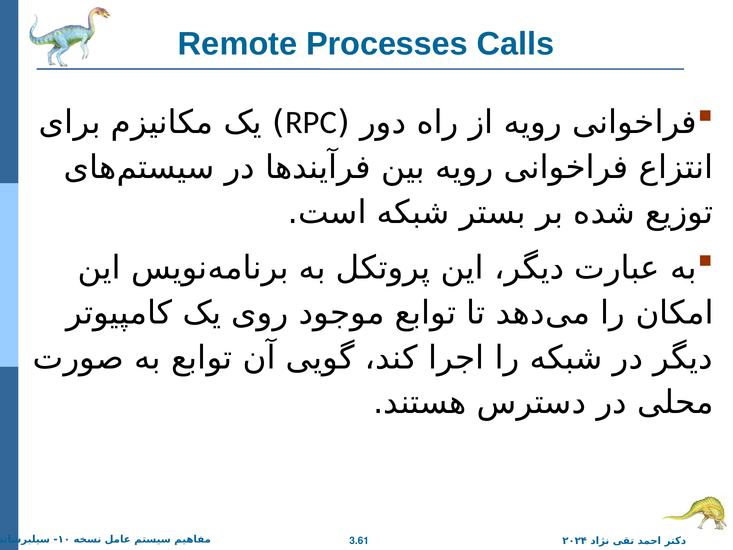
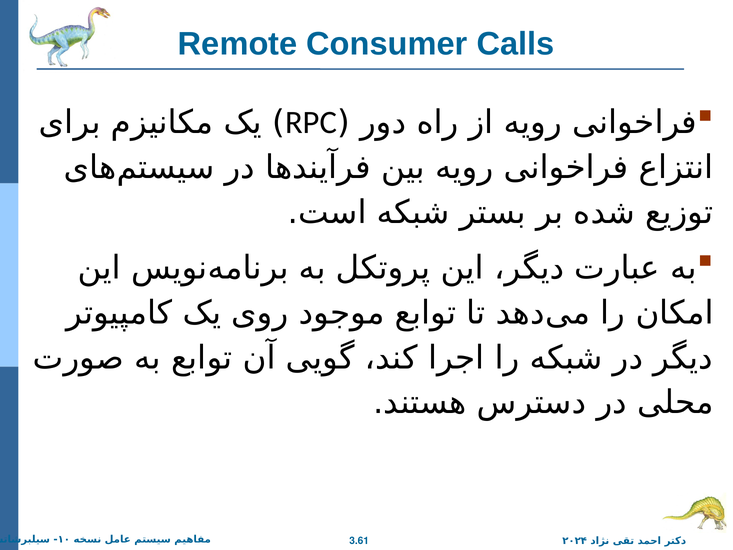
Processes: Processes -> Consumer
